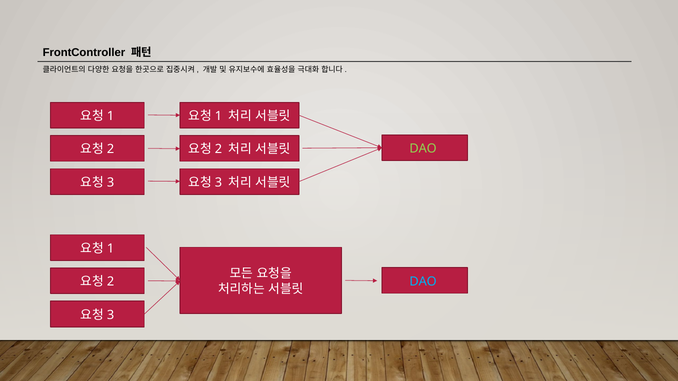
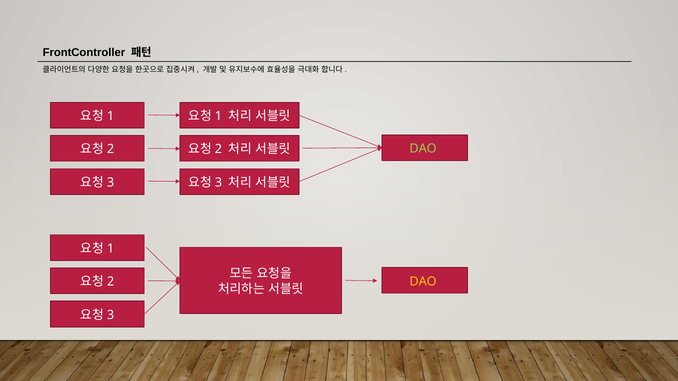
DAO at (423, 282) colour: light blue -> yellow
